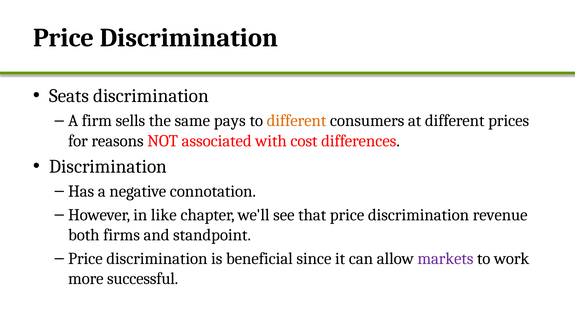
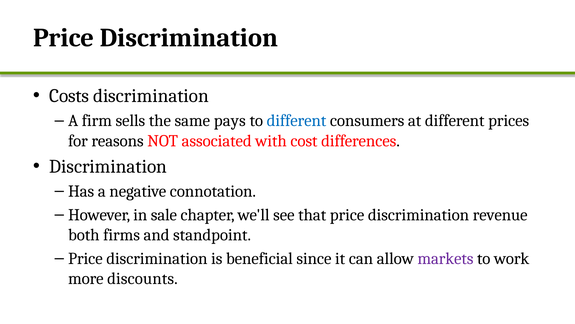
Seats: Seats -> Costs
different at (297, 121) colour: orange -> blue
like: like -> sale
successful: successful -> discounts
